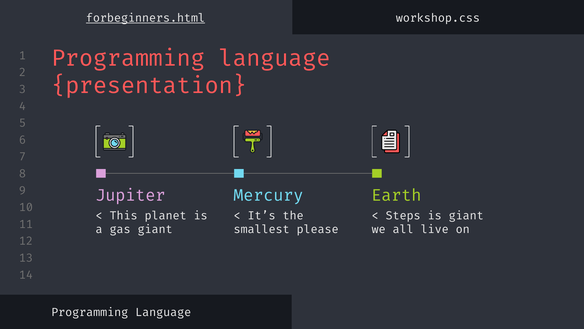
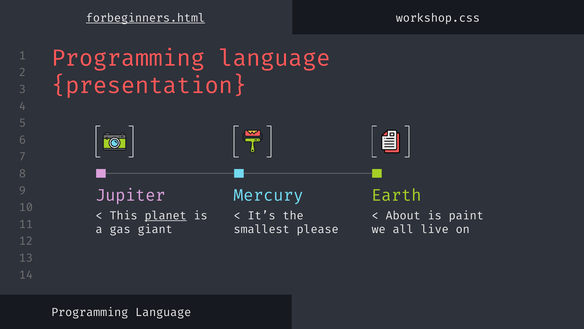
planet underline: none -> present
Steps: Steps -> About
is giant: giant -> paint
